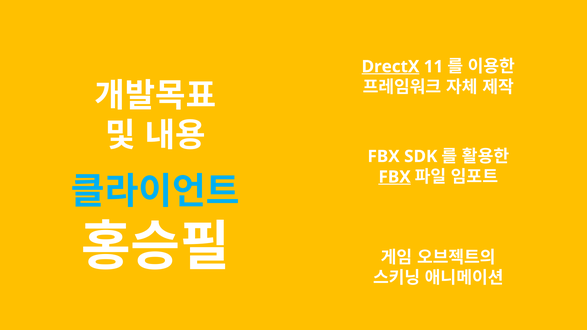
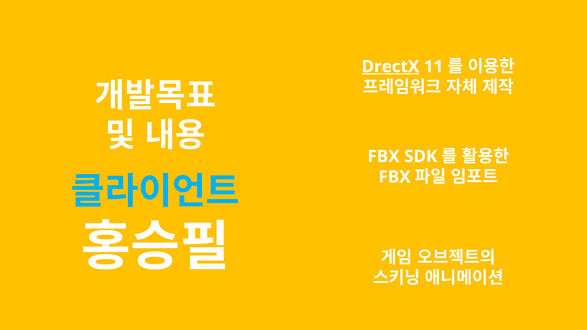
FBX at (395, 177) underline: present -> none
